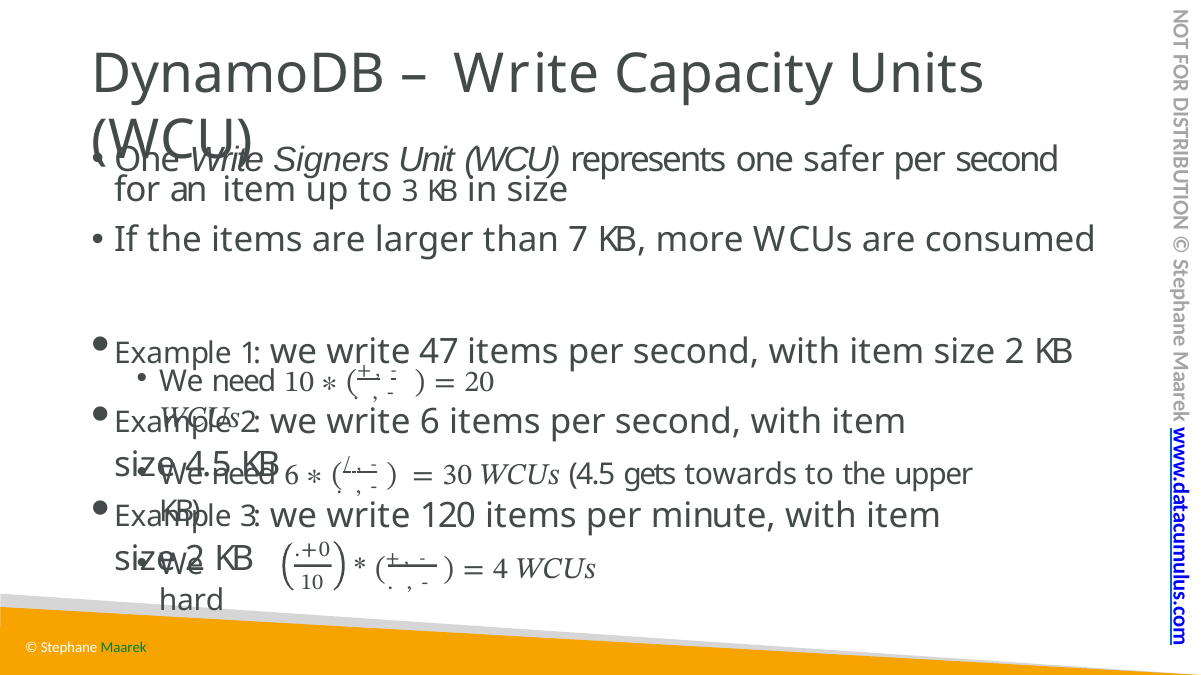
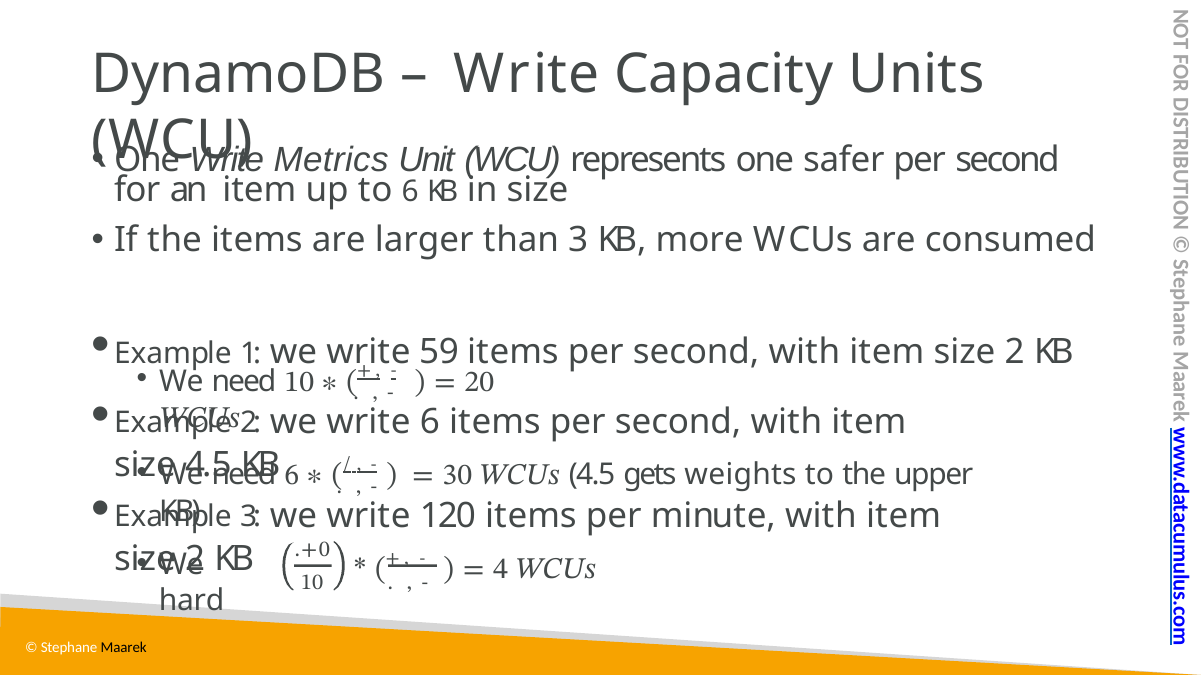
Signers: Signers -> Metrics
to 3: 3 -> 6
than 7: 7 -> 3
47: 47 -> 59
towards: towards -> weights
Maarek colour: green -> black
